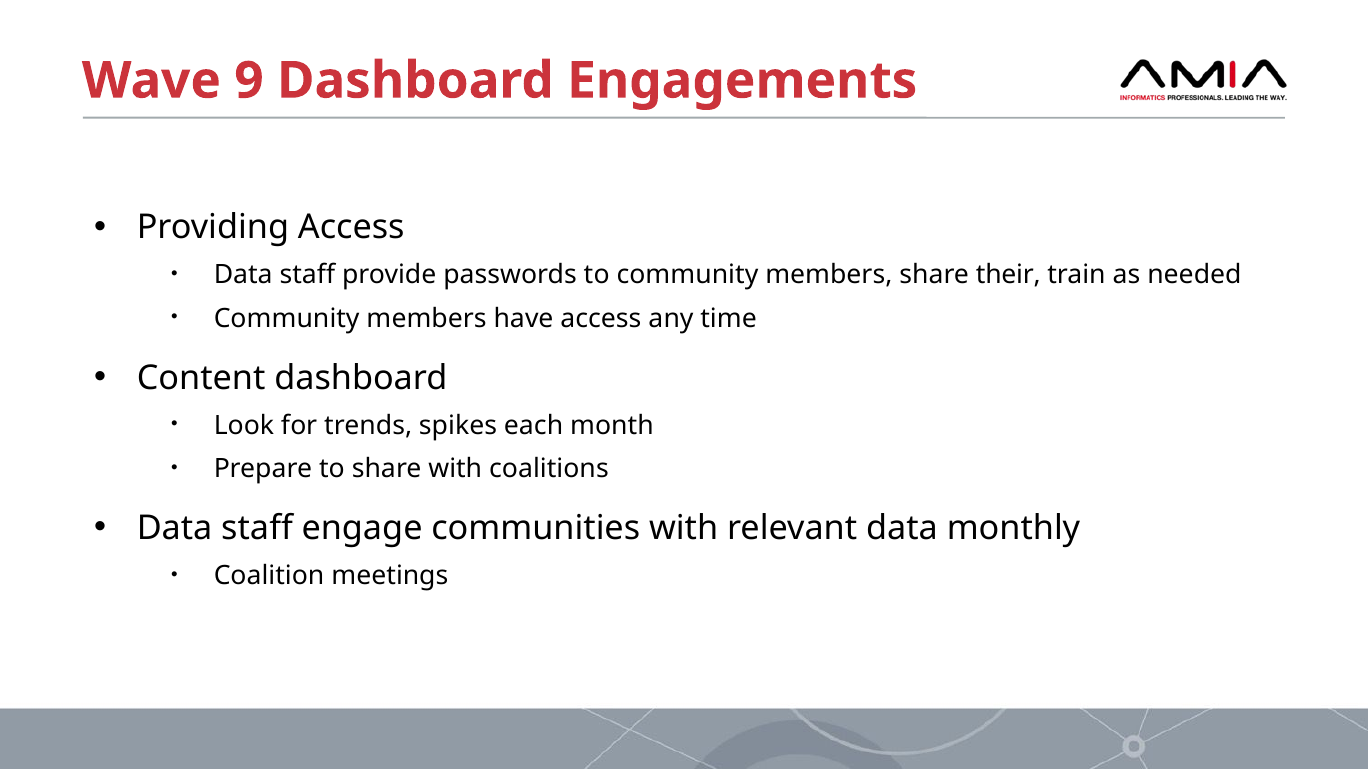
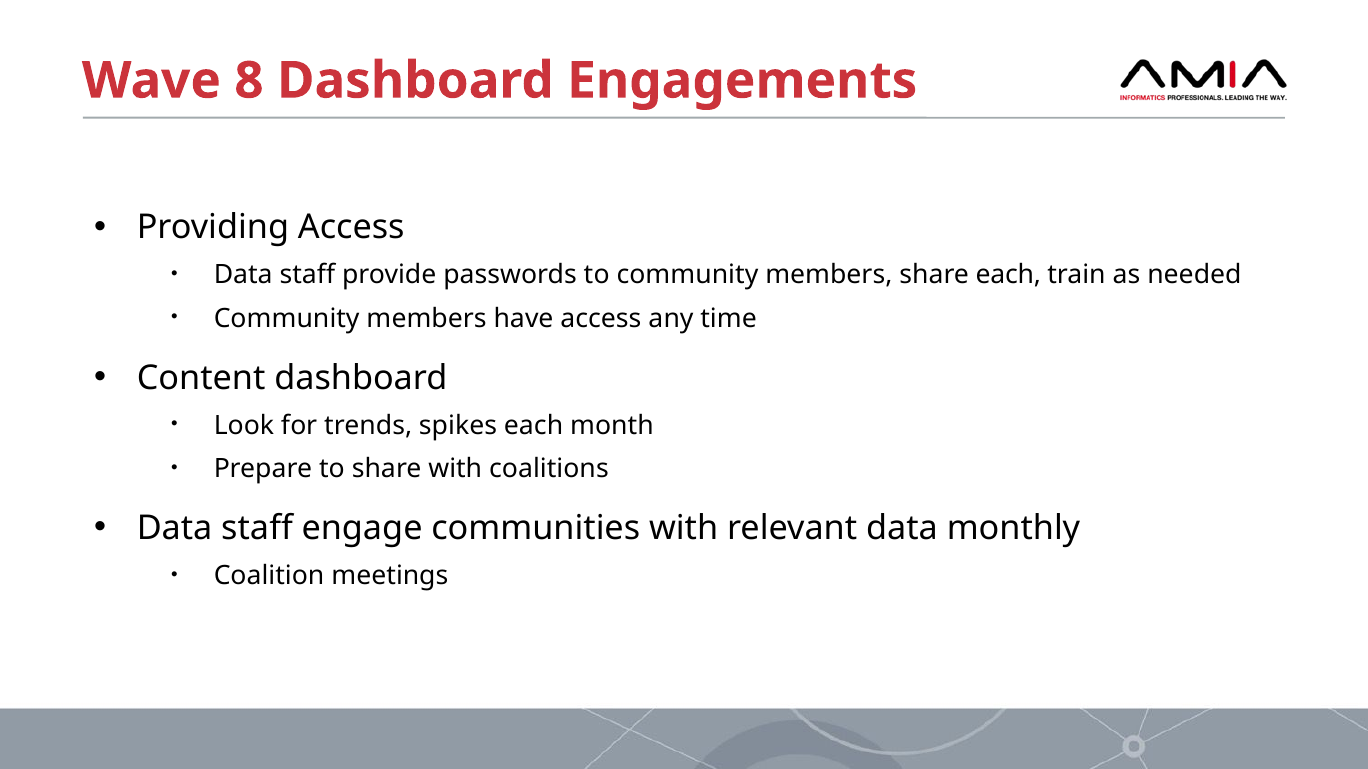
9: 9 -> 8
share their: their -> each
